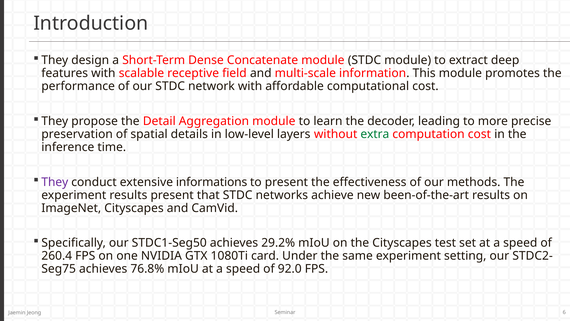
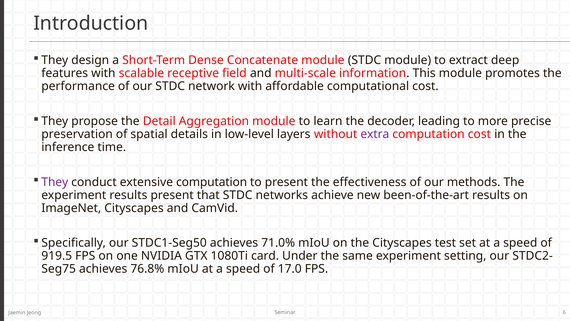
extra colour: green -> purple
extensive informations: informations -> computation
29.2%: 29.2% -> 71.0%
260.4: 260.4 -> 919.5
92.0: 92.0 -> 17.0
